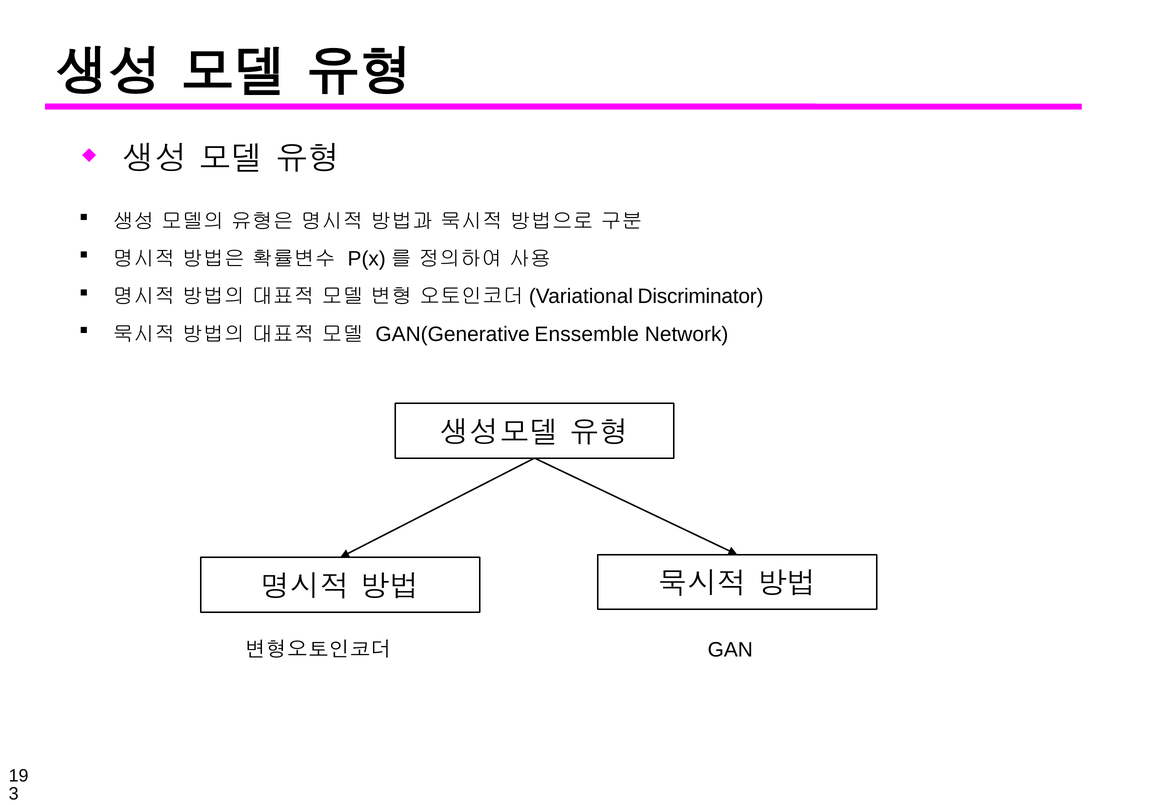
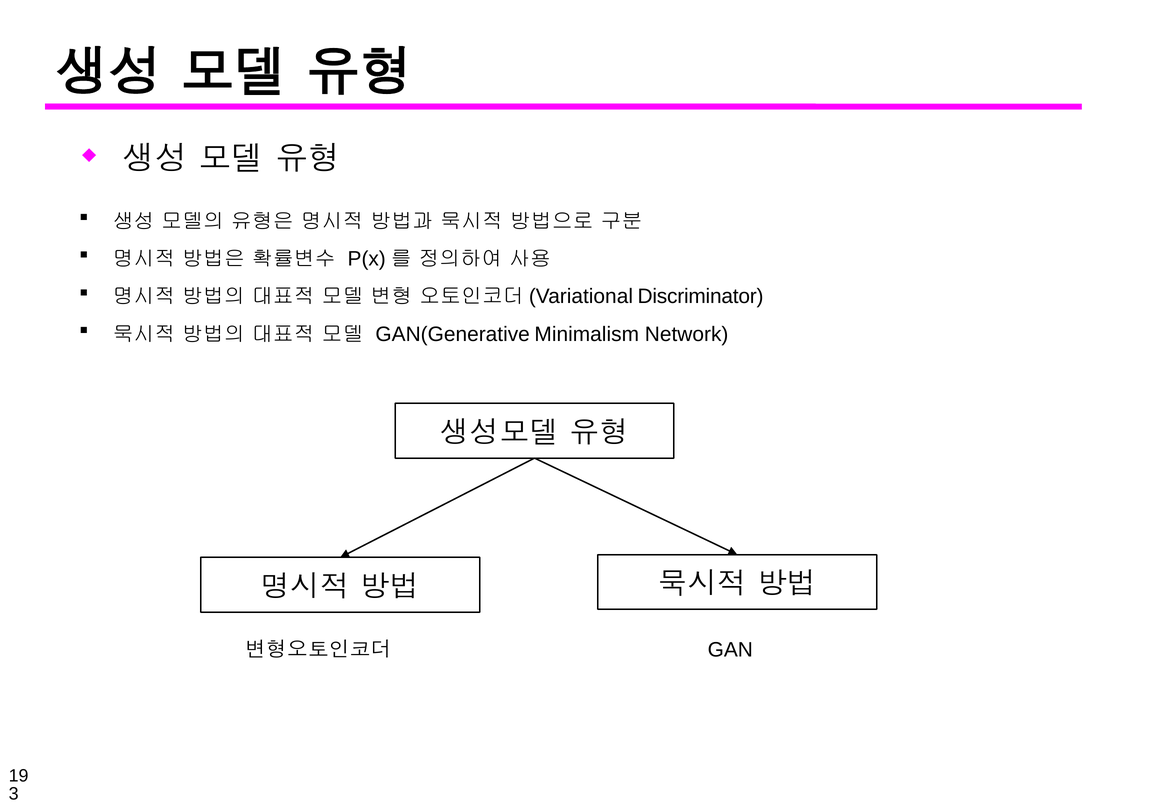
Enssemble: Enssemble -> Minimalism
